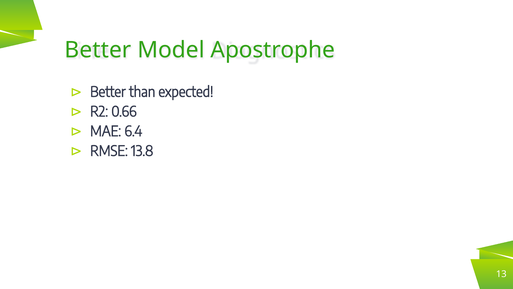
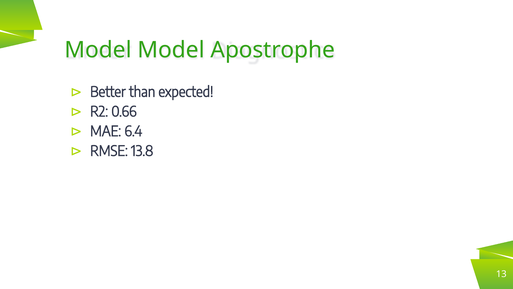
Better at (98, 50): Better -> Model
